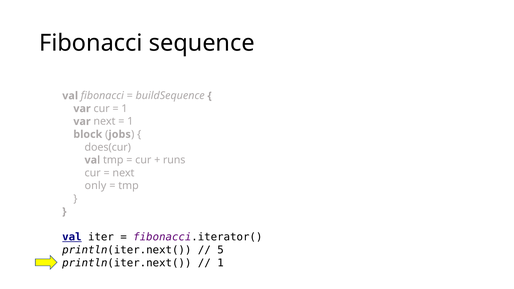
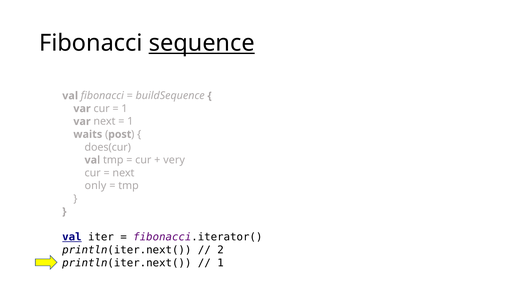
sequence underline: none -> present
block: block -> waits
jobs: jobs -> post
runs: runs -> very
5: 5 -> 2
